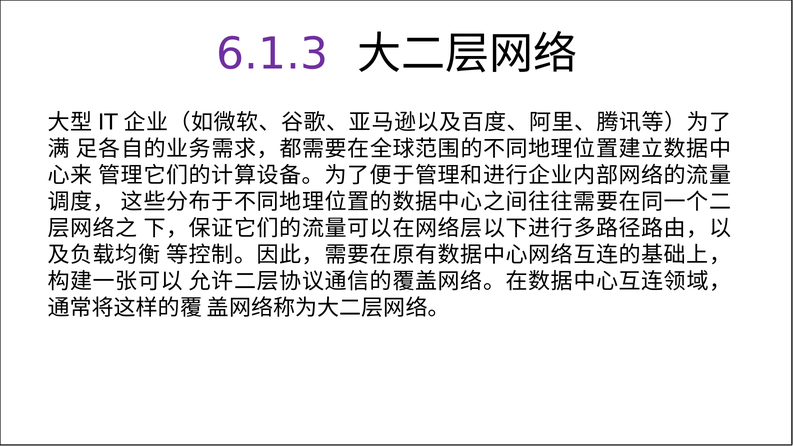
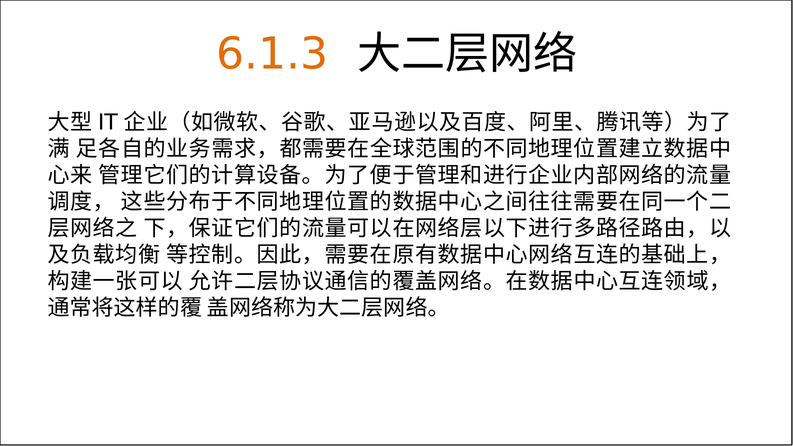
6.1.3 colour: purple -> orange
